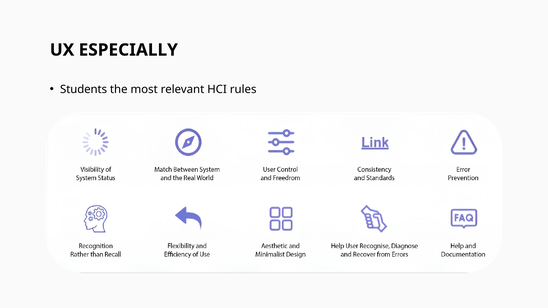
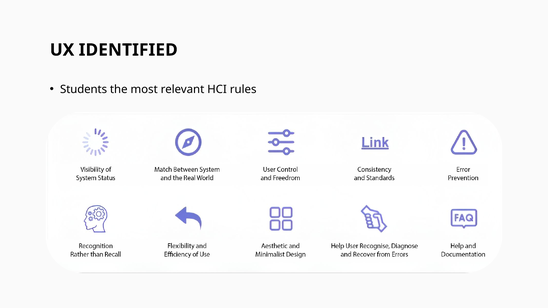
ESPECIALLY: ESPECIALLY -> IDENTIFIED
